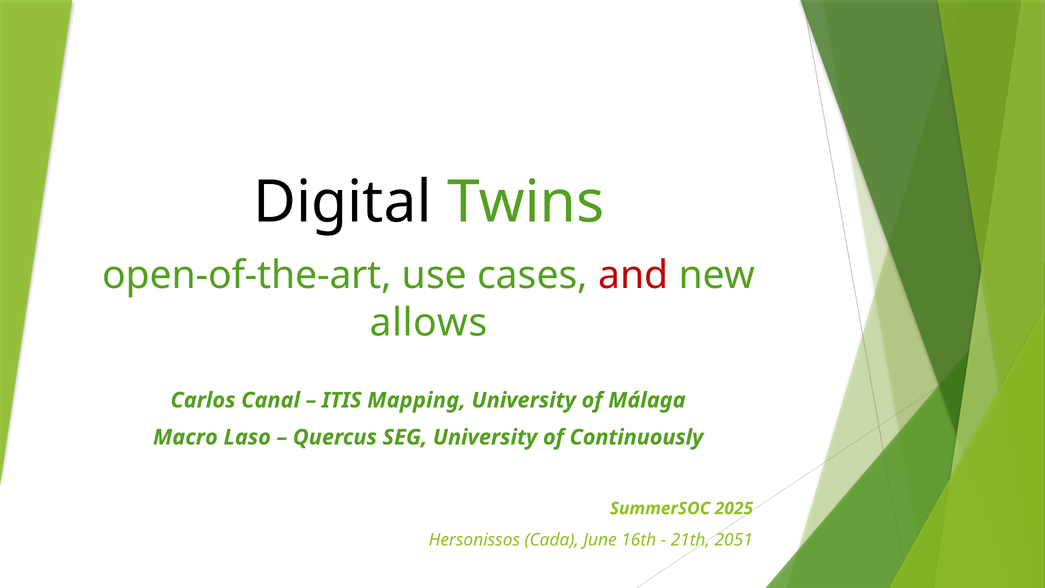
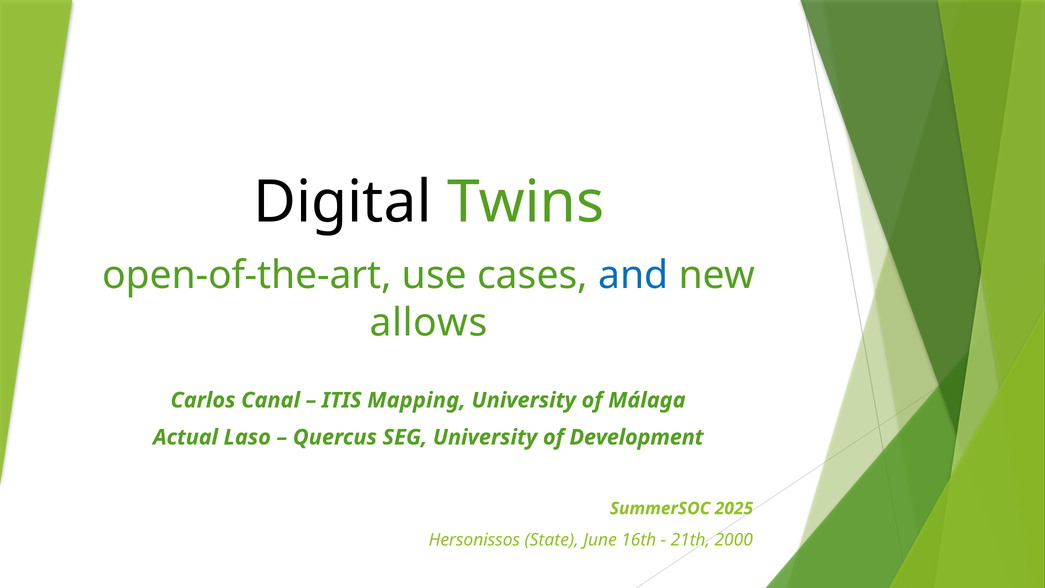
and colour: red -> blue
Macro: Macro -> Actual
Continuously: Continuously -> Development
Cada: Cada -> State
2051: 2051 -> 2000
